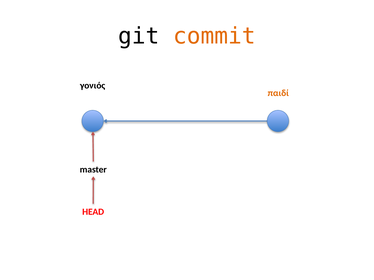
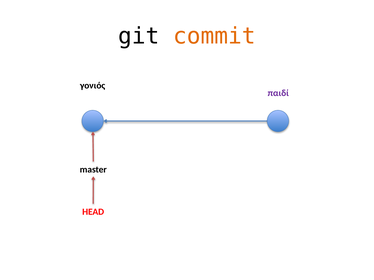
παιδί colour: orange -> purple
